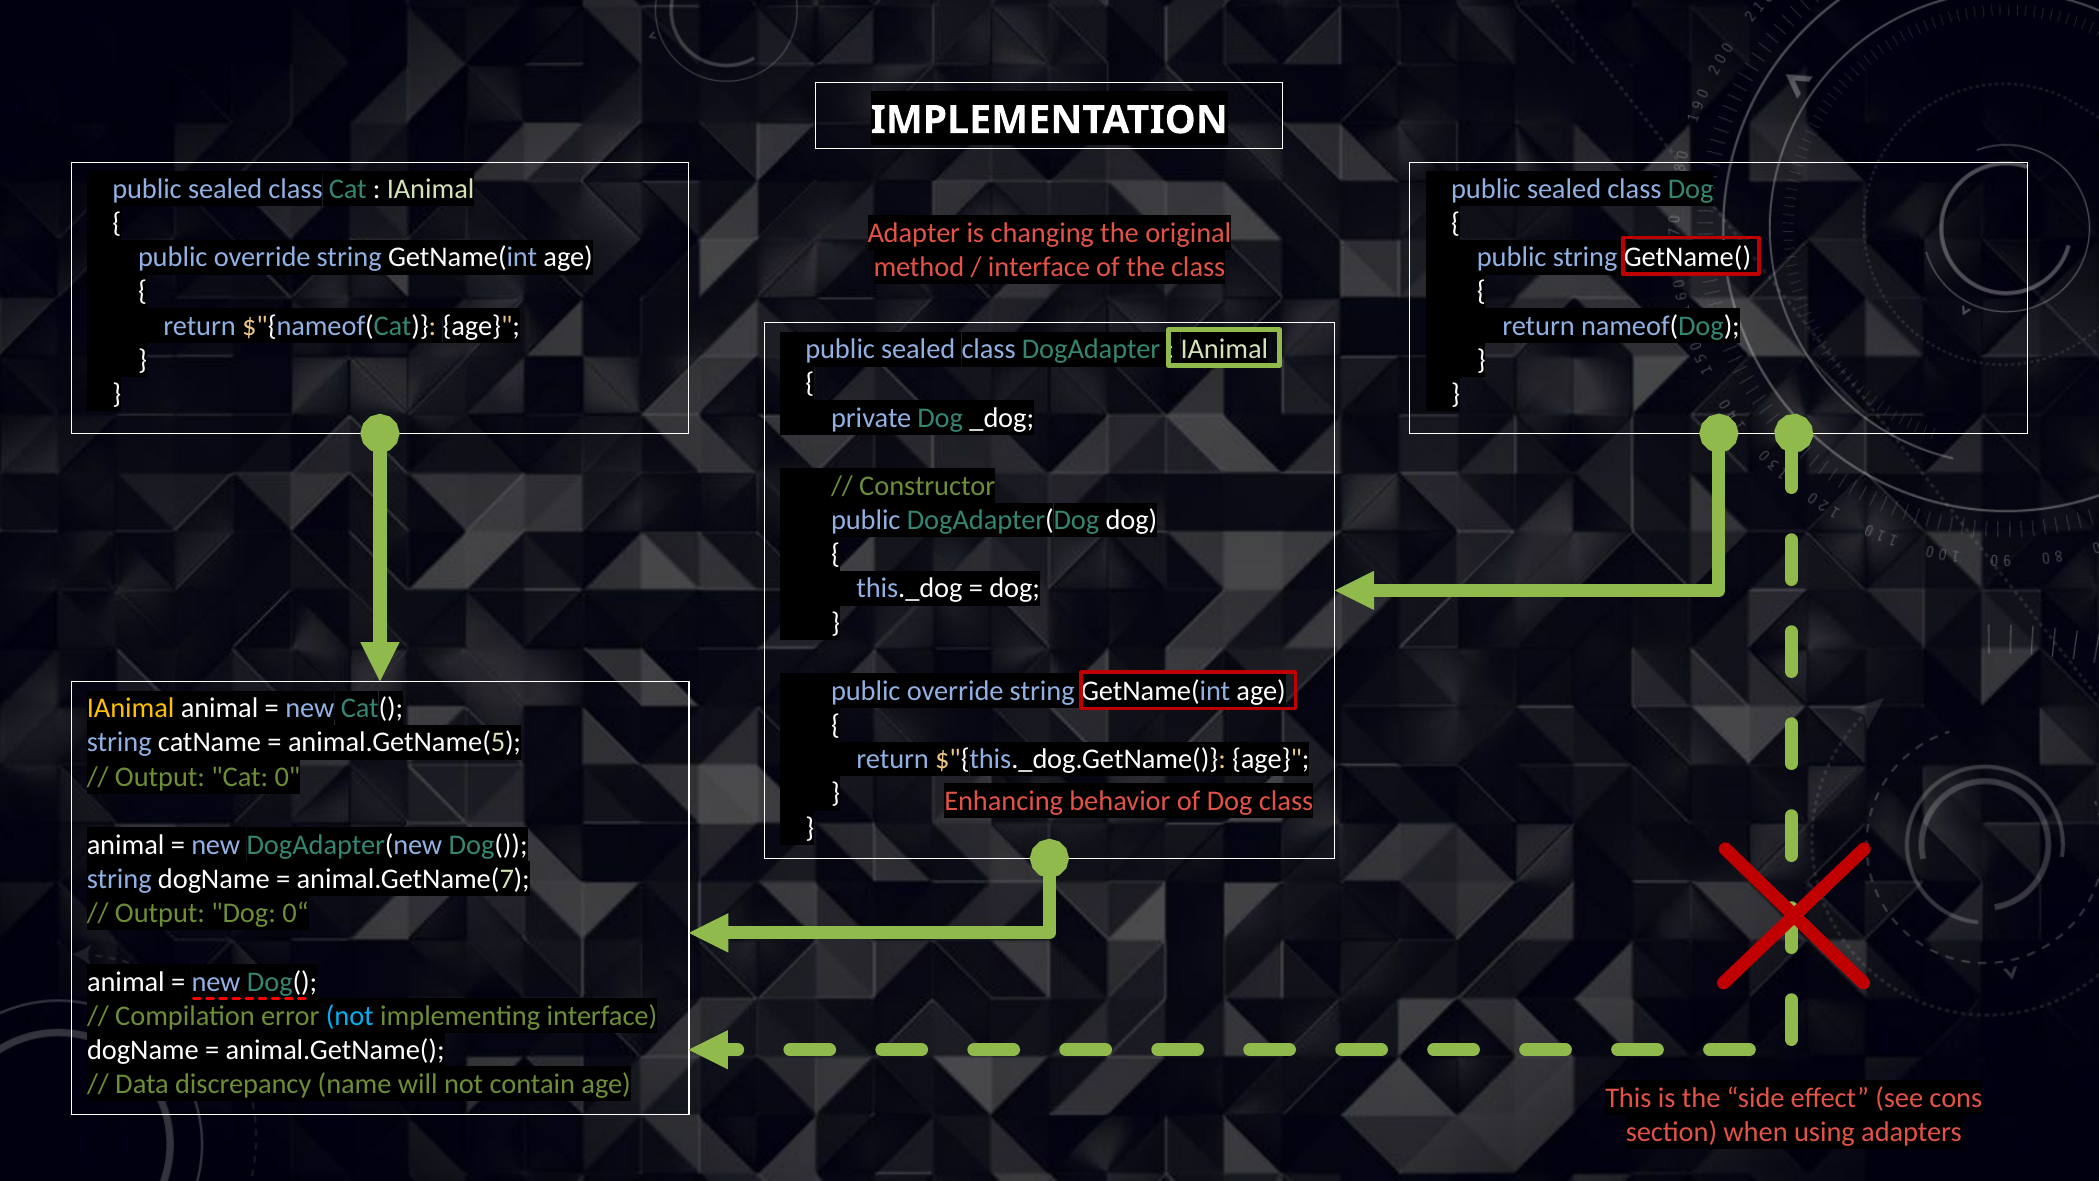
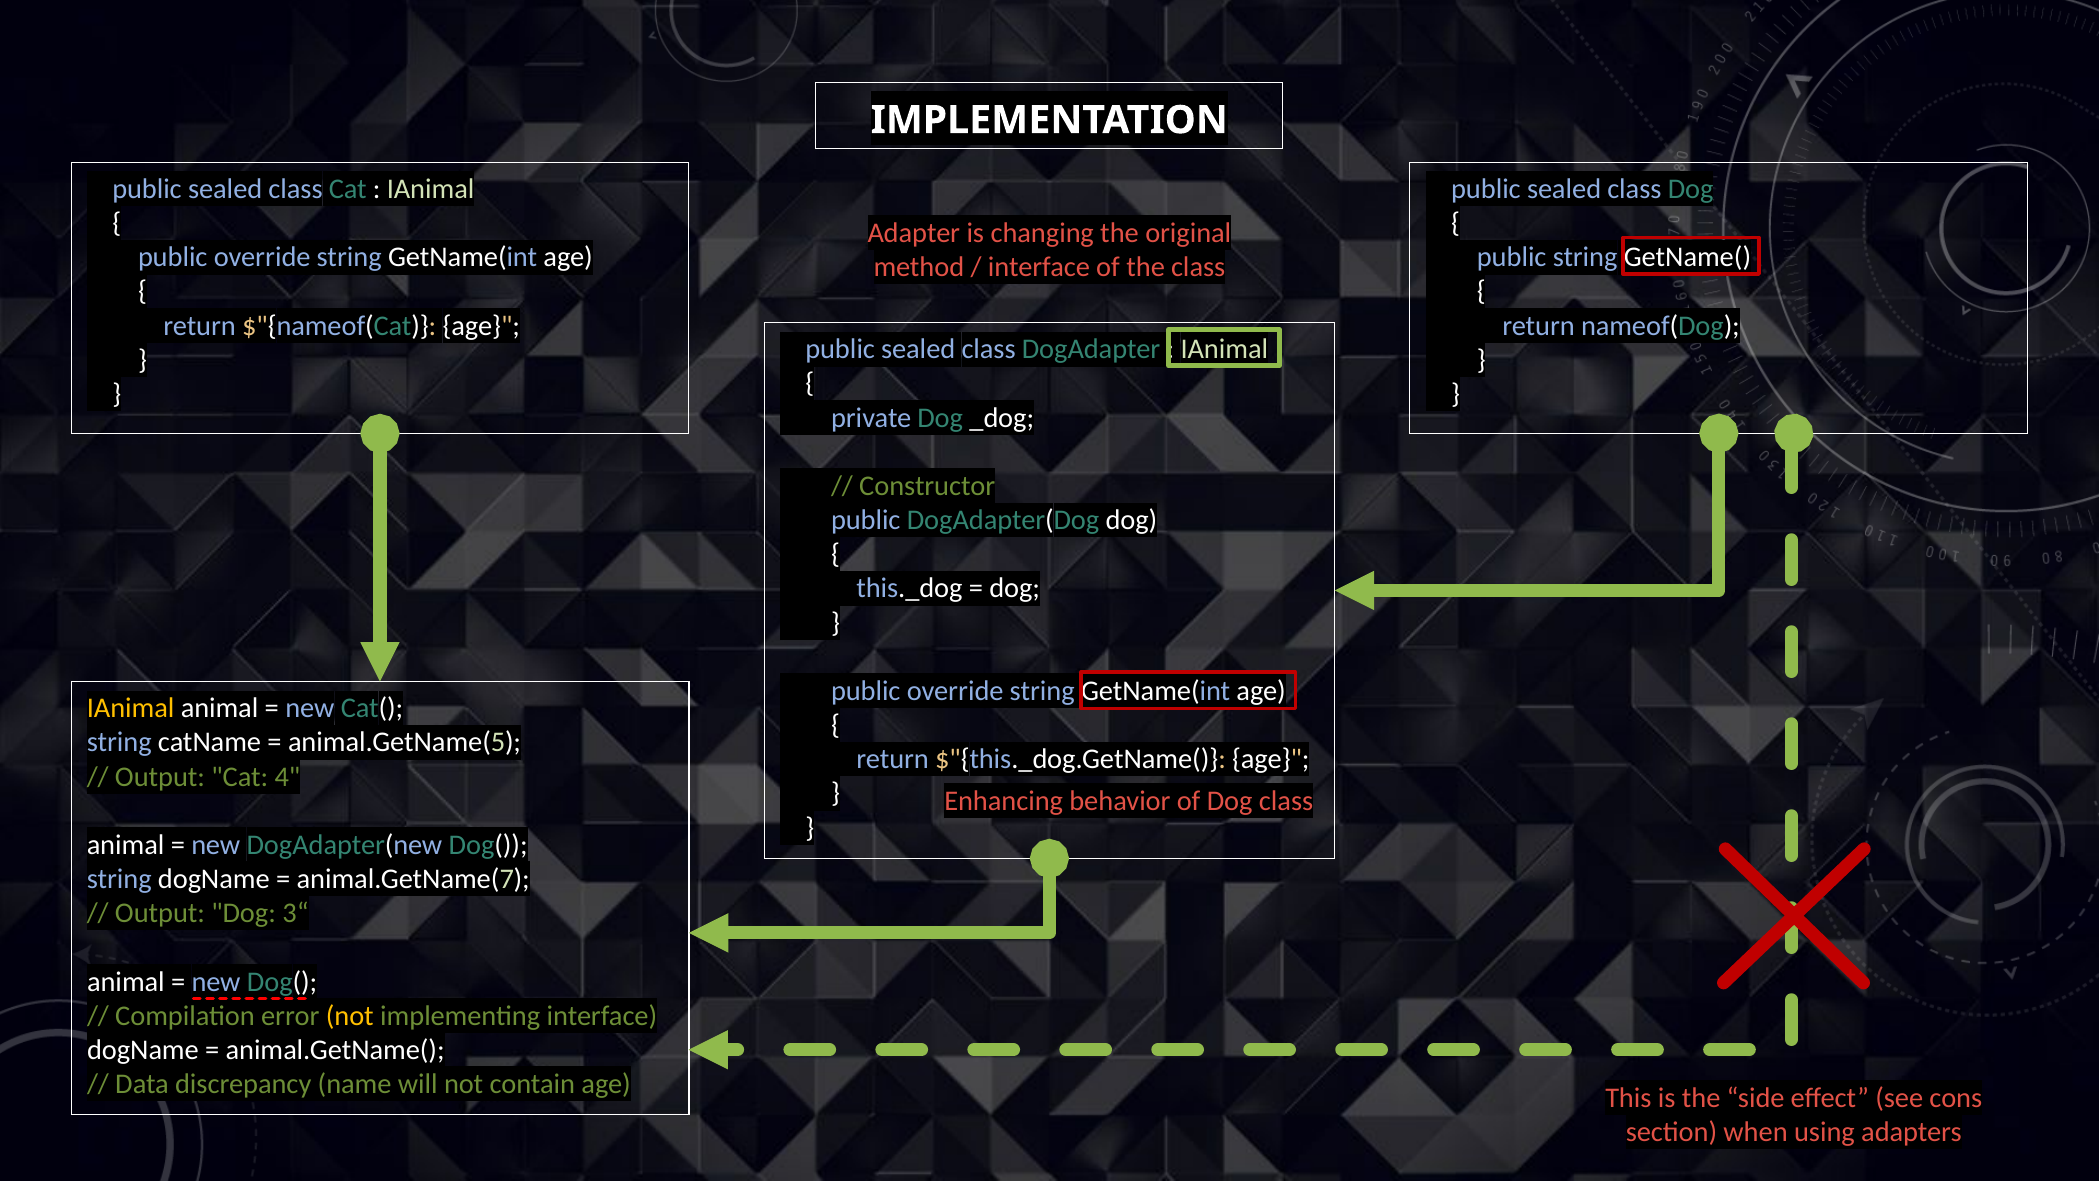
0: 0 -> 4
0“: 0“ -> 3“
not at (350, 1016) colour: light blue -> yellow
